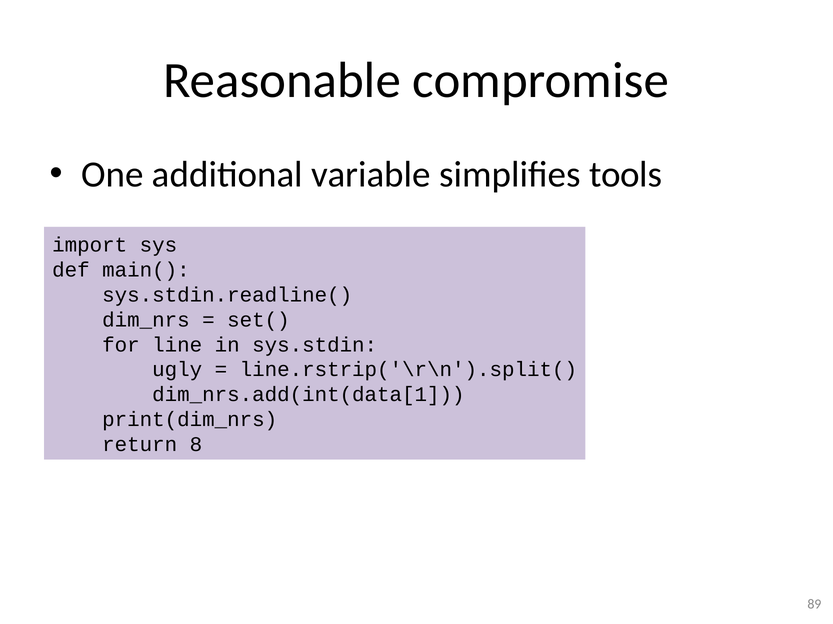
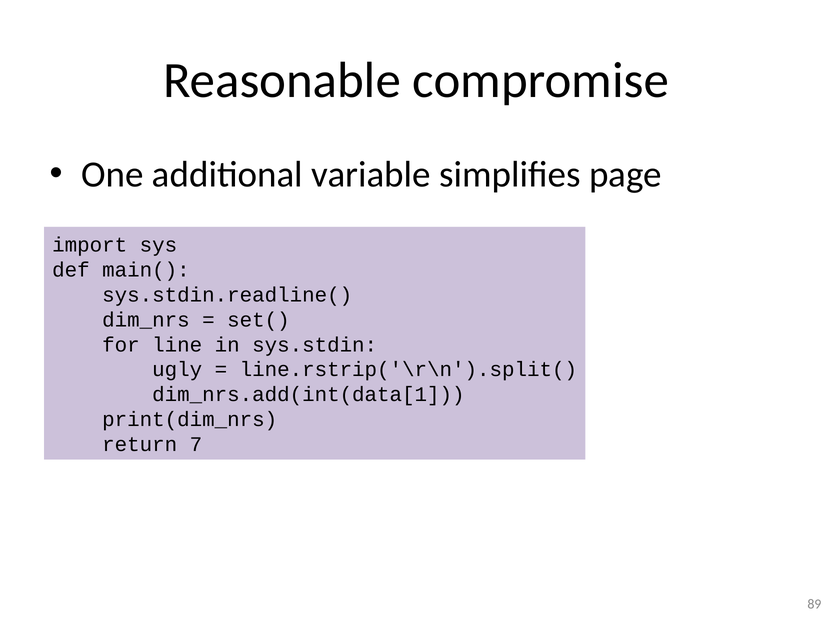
tools: tools -> page
8: 8 -> 7
